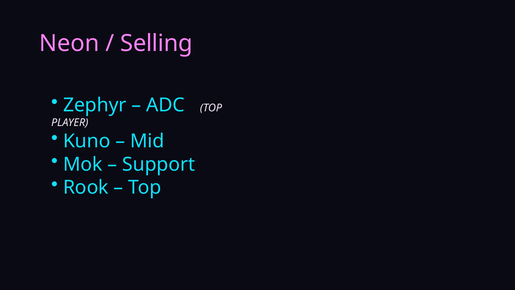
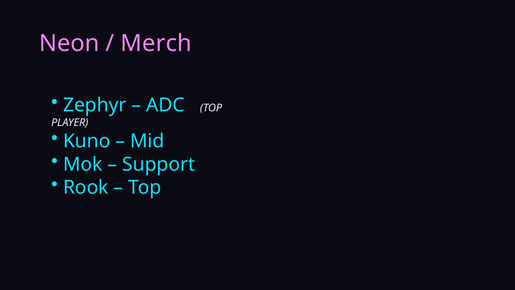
Selling: Selling -> Merch
